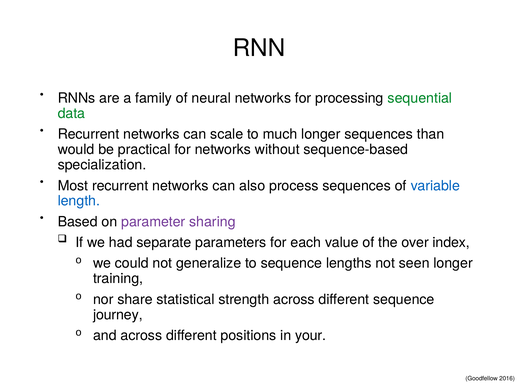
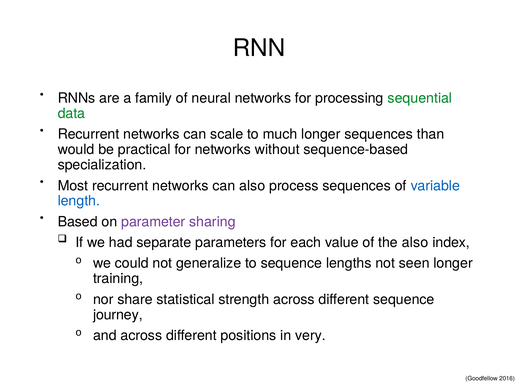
the over: over -> also
your: your -> very
